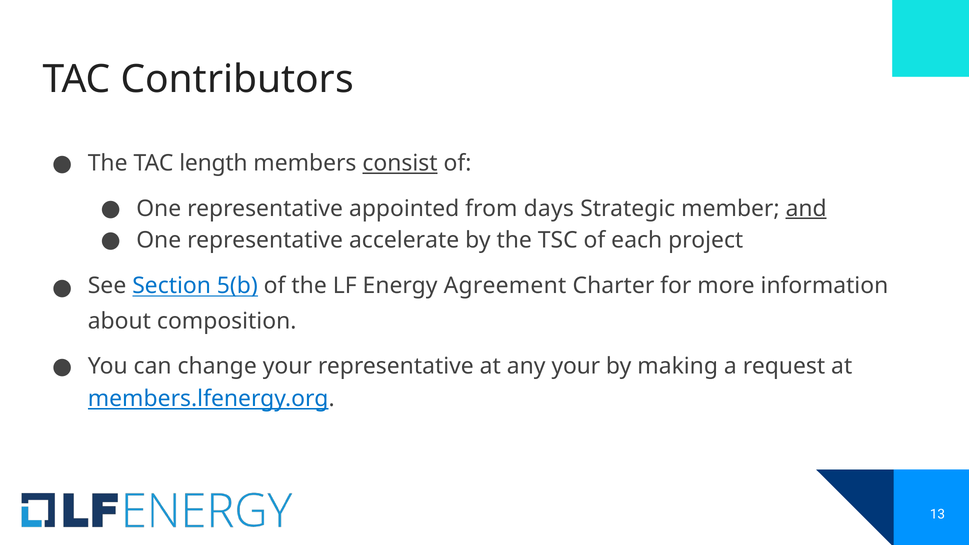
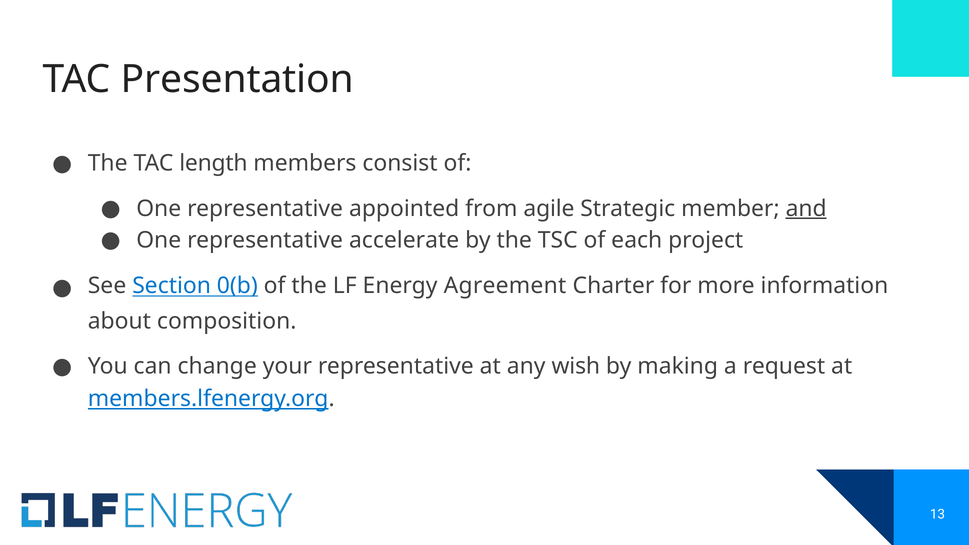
Contributors: Contributors -> Presentation
consist underline: present -> none
days: days -> agile
5(b: 5(b -> 0(b
any your: your -> wish
